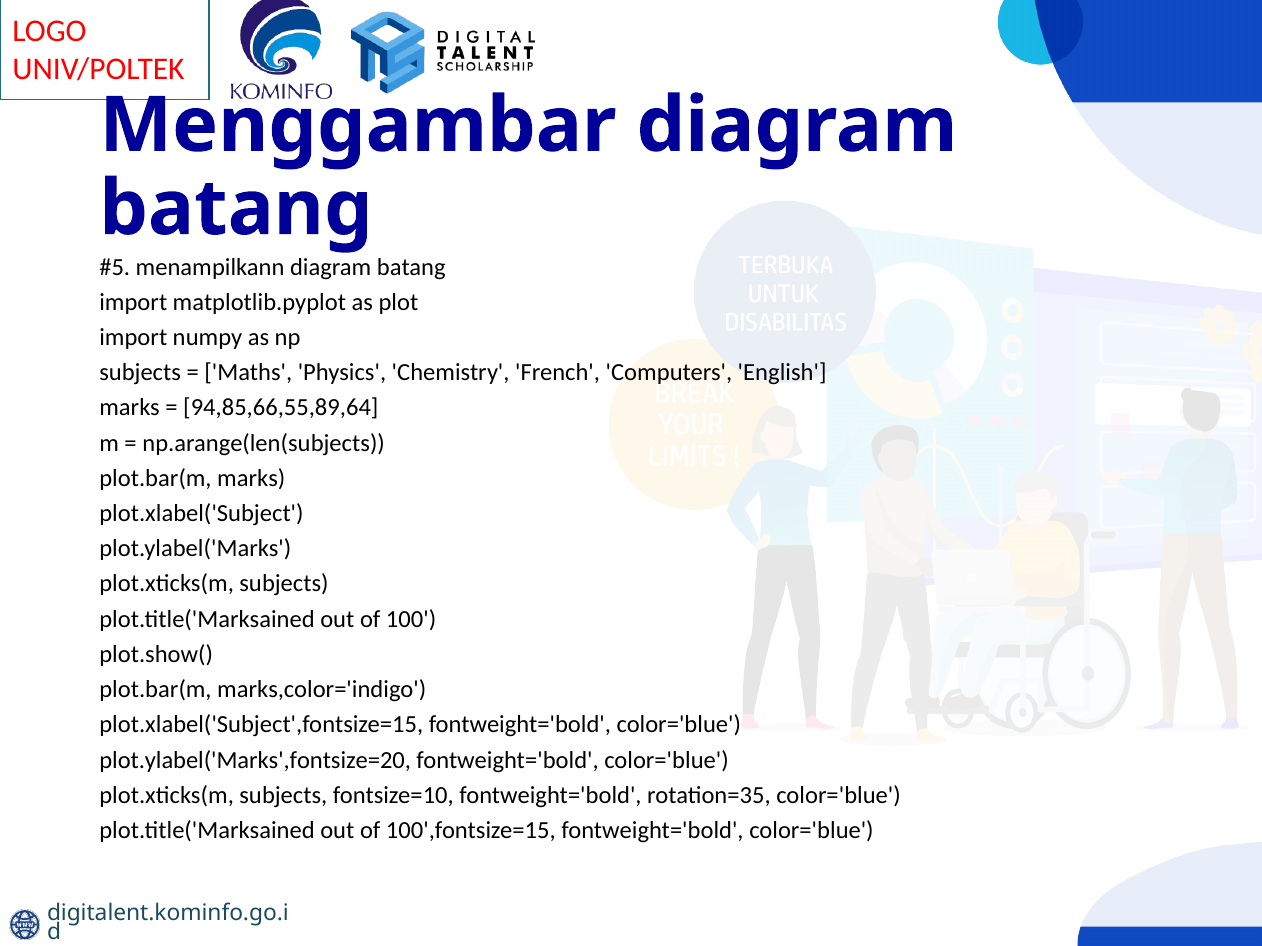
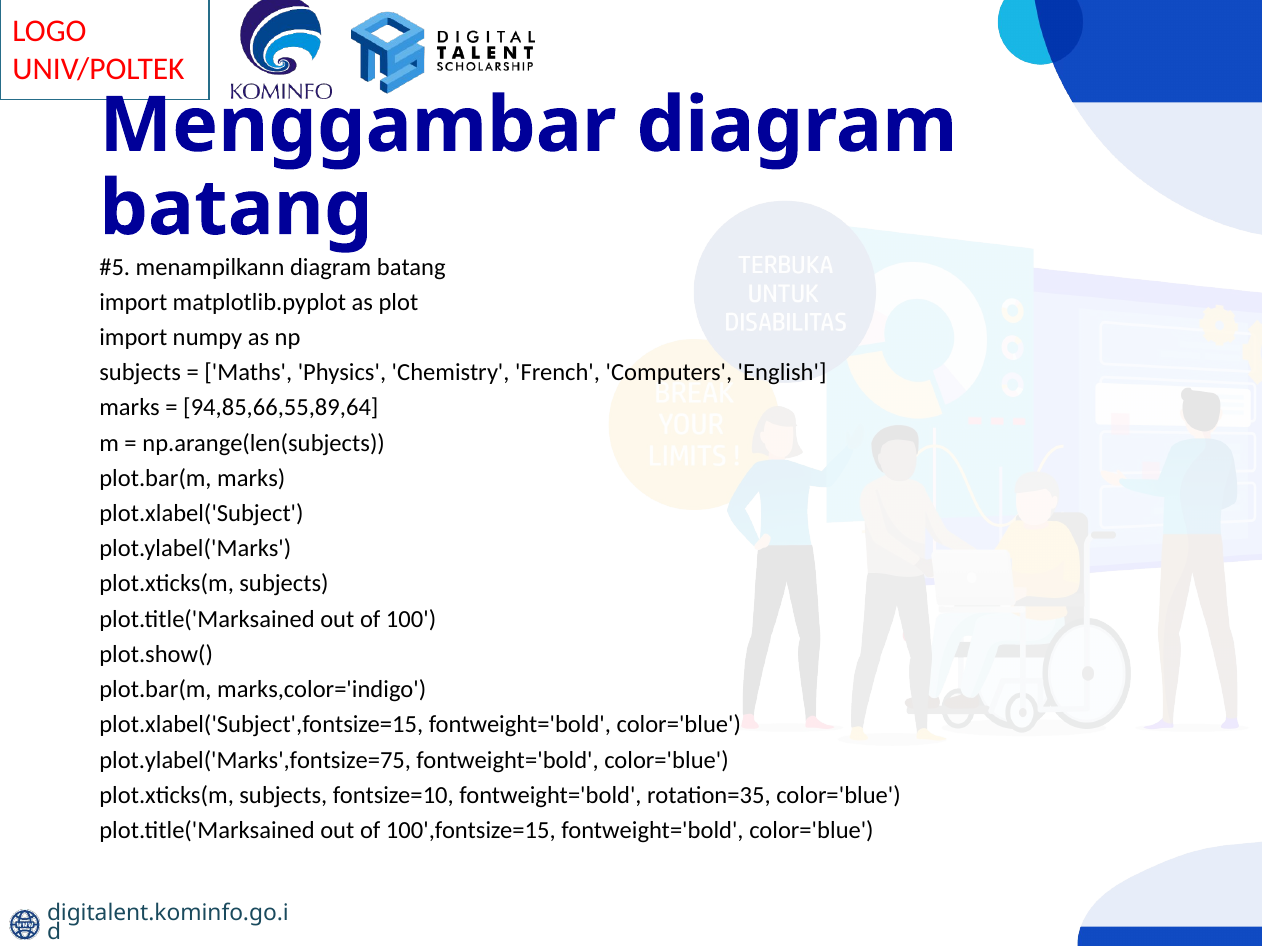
plot.ylabel('Marks',fontsize=20: plot.ylabel('Marks',fontsize=20 -> plot.ylabel('Marks',fontsize=75
